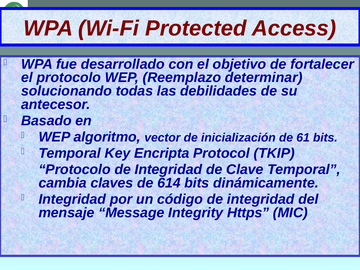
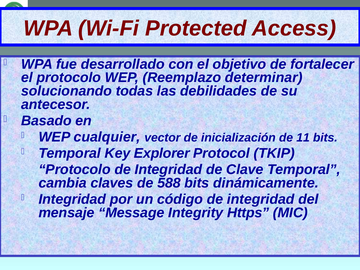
algoritmo: algoritmo -> cualquier
61: 61 -> 11
Encripta: Encripta -> Explorer
614: 614 -> 588
